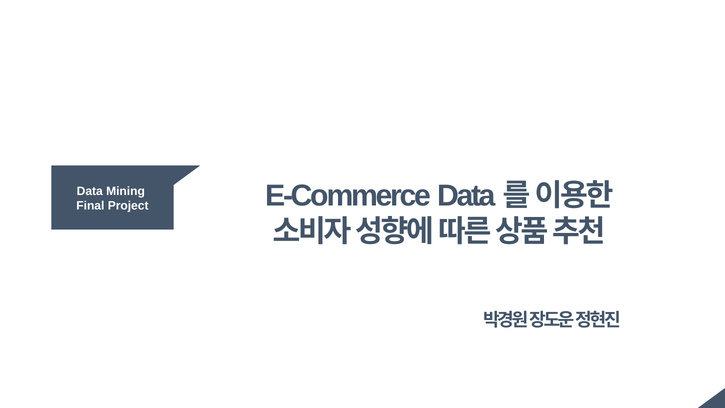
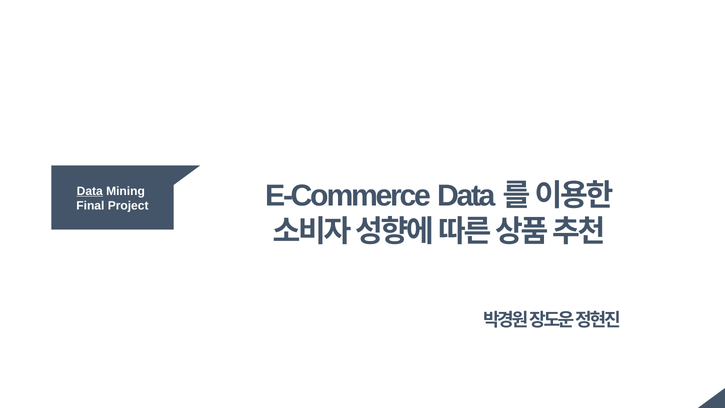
Data at (90, 191) underline: none -> present
